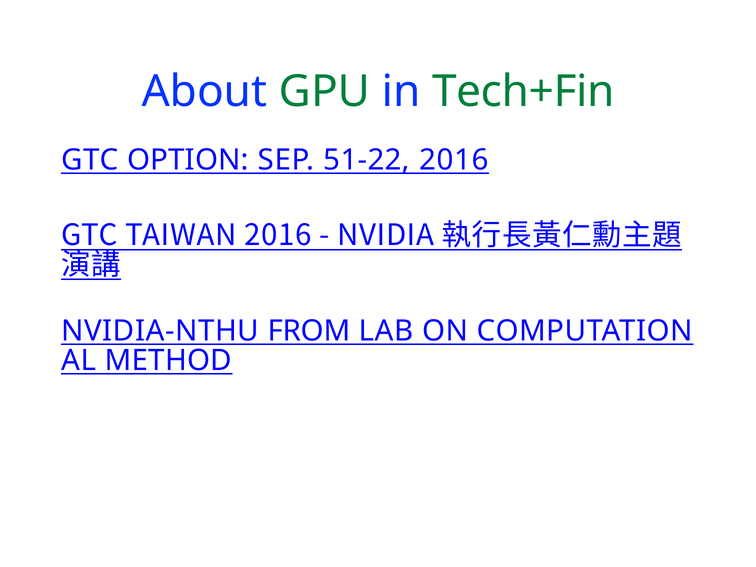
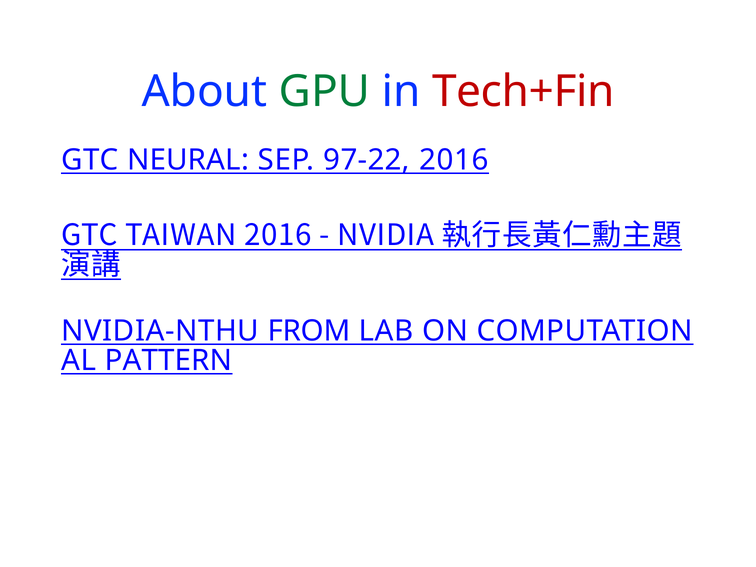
Tech+Fin colour: green -> red
OPTION: OPTION -> NEURAL
51-22: 51-22 -> 97-22
METHOD: METHOD -> PATTERN
